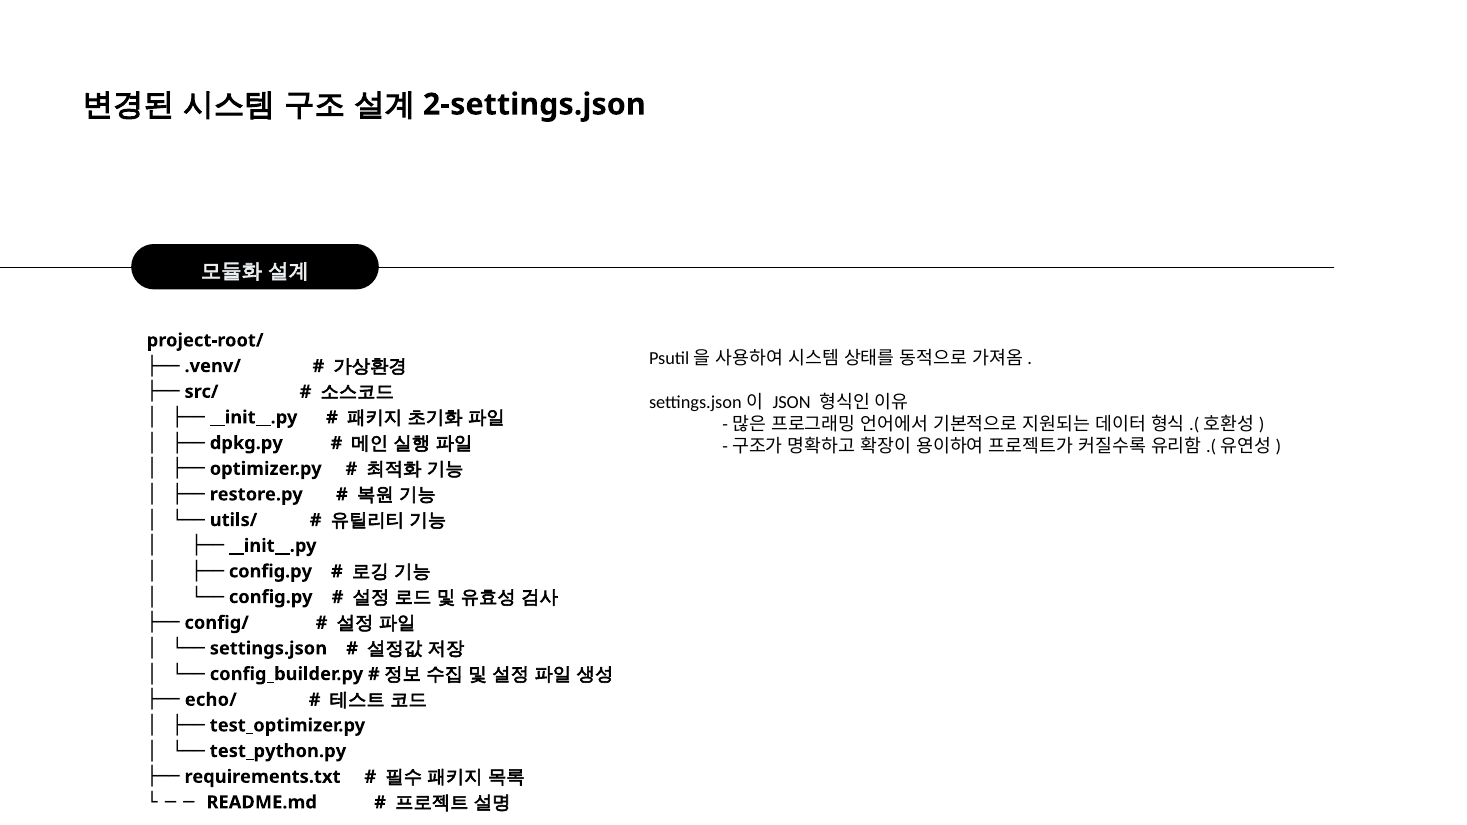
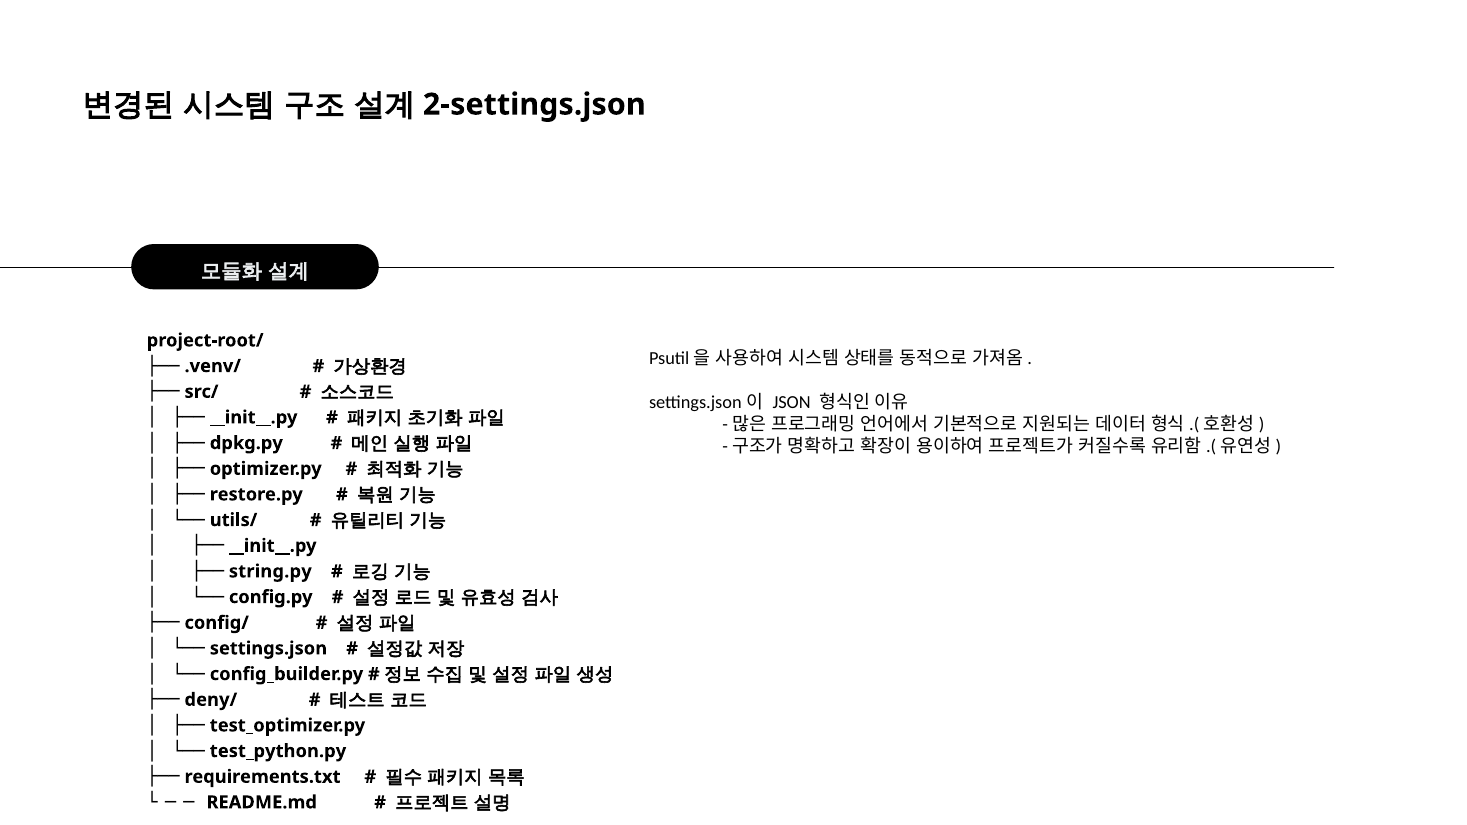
config.py at (270, 572): config.py -> string.py
echo/: echo/ -> deny/
